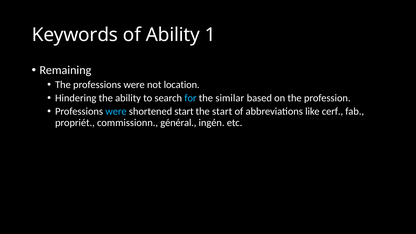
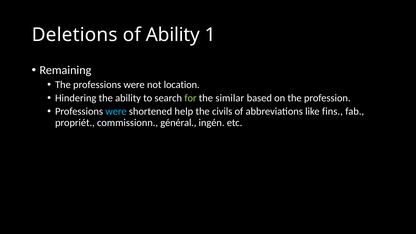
Keywords: Keywords -> Deletions
for colour: light blue -> light green
shortened start: start -> help
the start: start -> civils
cerf: cerf -> fins
